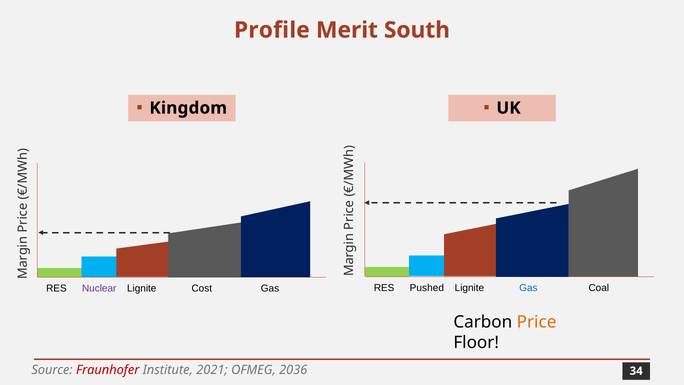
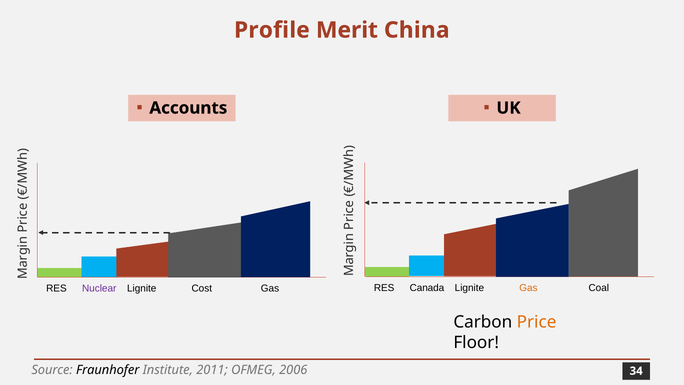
South: South -> China
Kingdom: Kingdom -> Accounts
Pushed: Pushed -> Canada
Gas at (528, 288) colour: blue -> orange
Fraunhofer colour: red -> black
2021: 2021 -> 2011
2036: 2036 -> 2006
